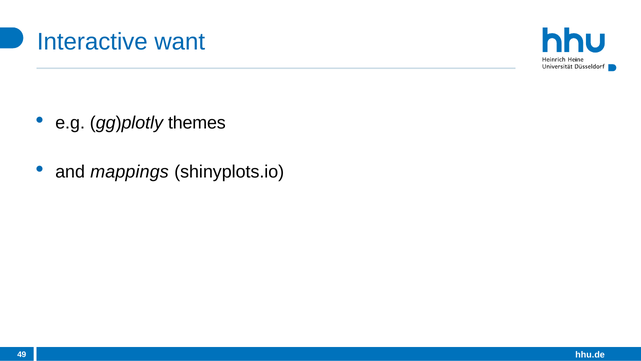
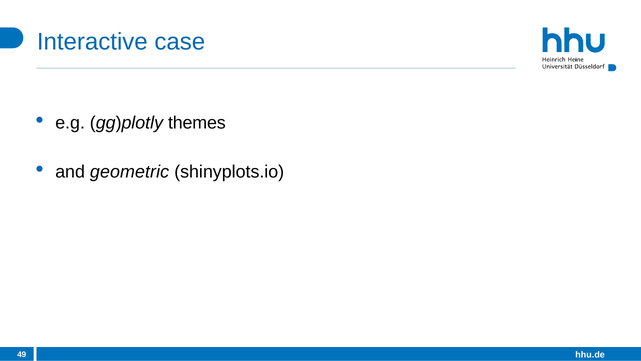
want: want -> case
mappings: mappings -> geometric
